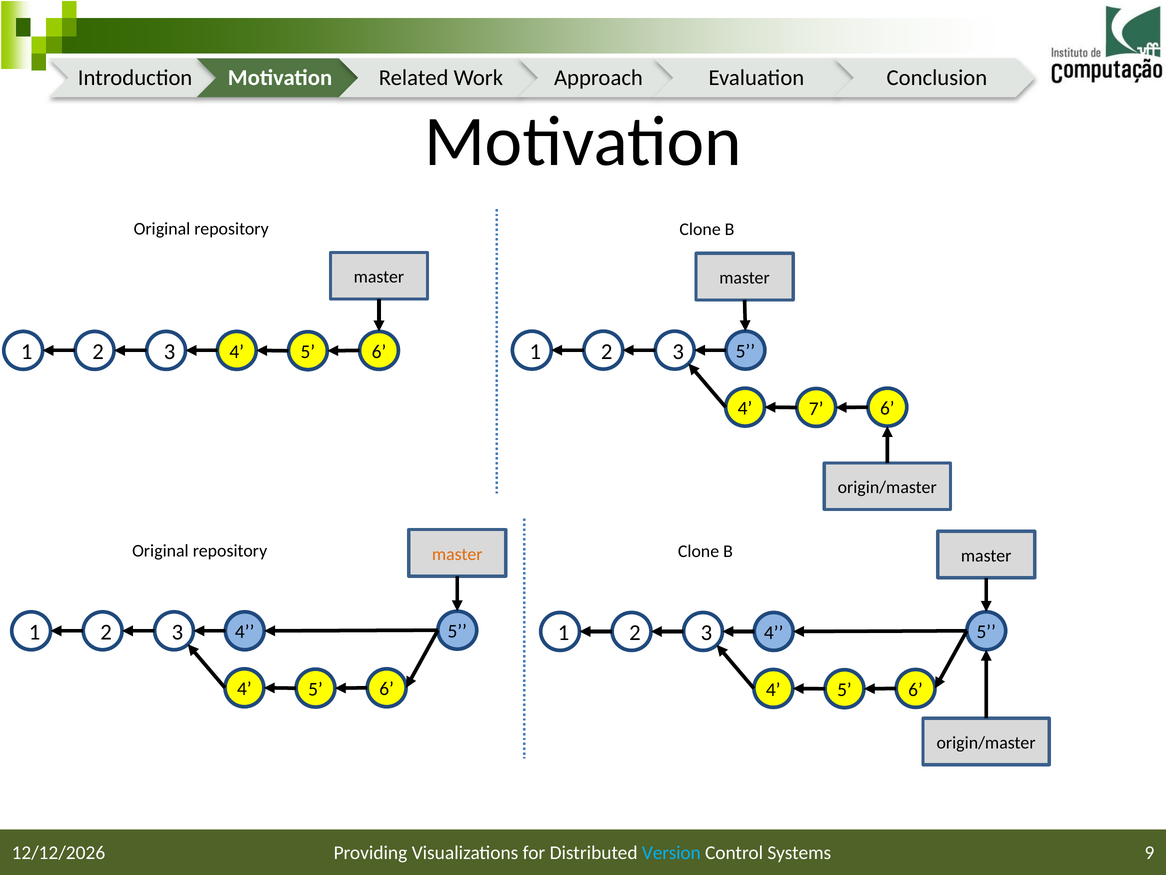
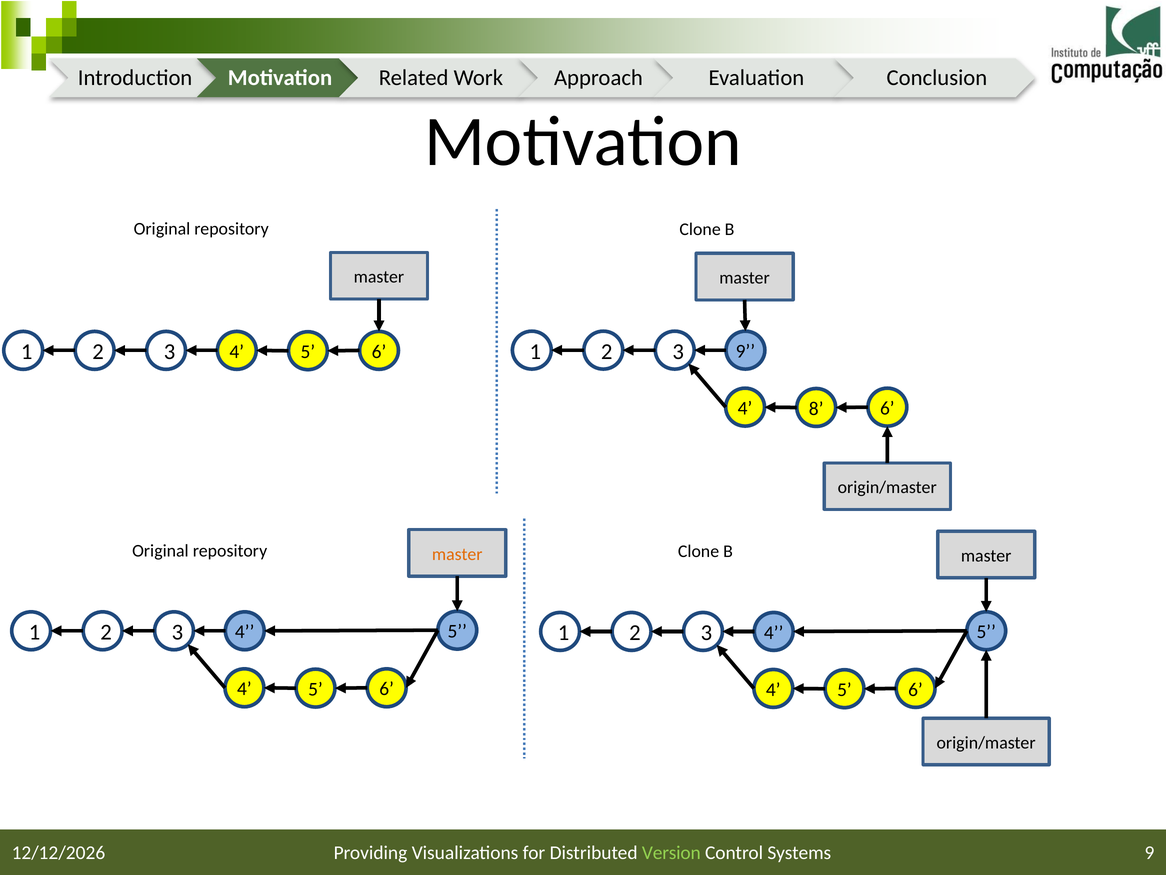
5 at (745, 351): 5 -> 9
7: 7 -> 8
Version colour: light blue -> light green
